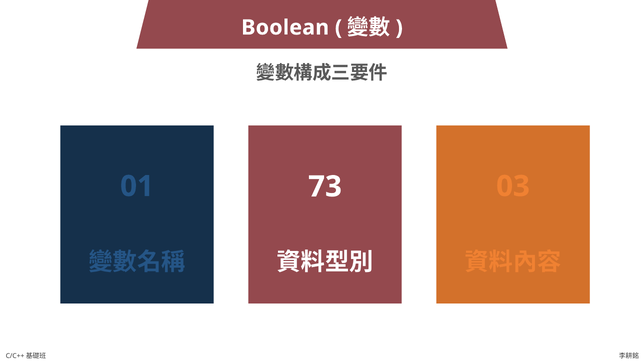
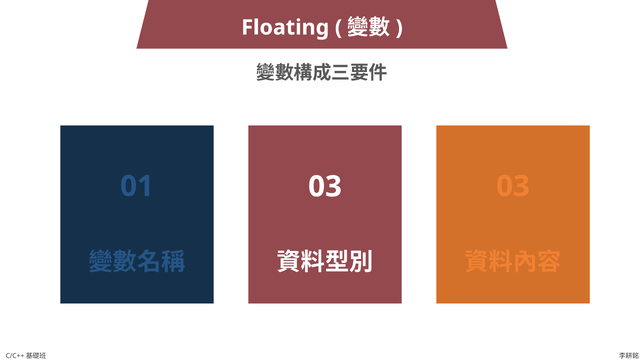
Boolean: Boolean -> Floating
01 73: 73 -> 03
